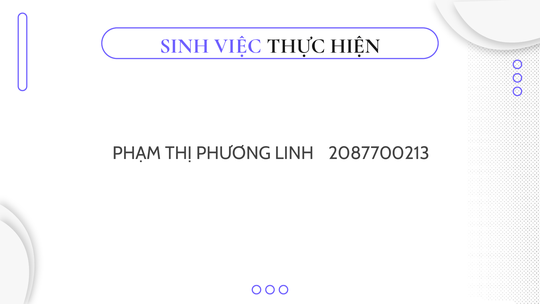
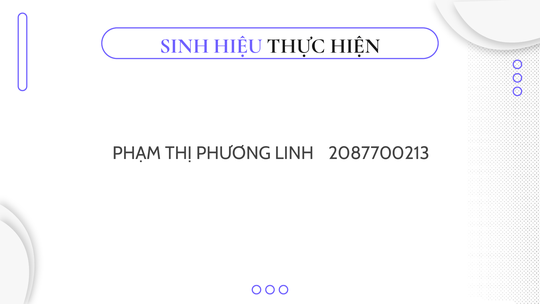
VIỆC: VIỆC -> HIỆU
